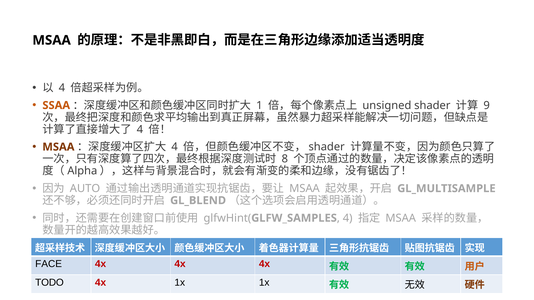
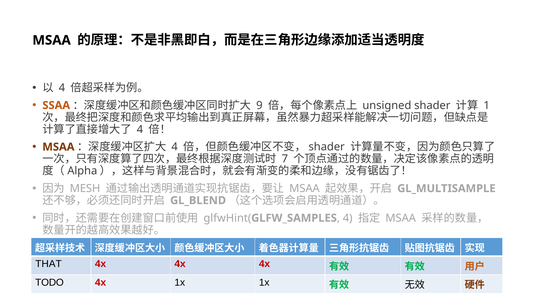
1: 1 -> 9
9: 9 -> 1
8: 8 -> 7
AUTO: AUTO -> MESH
FACE: FACE -> THAT
